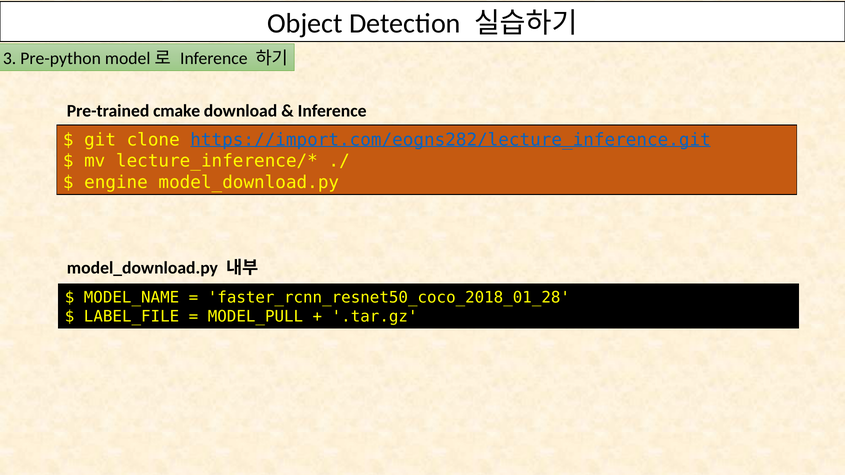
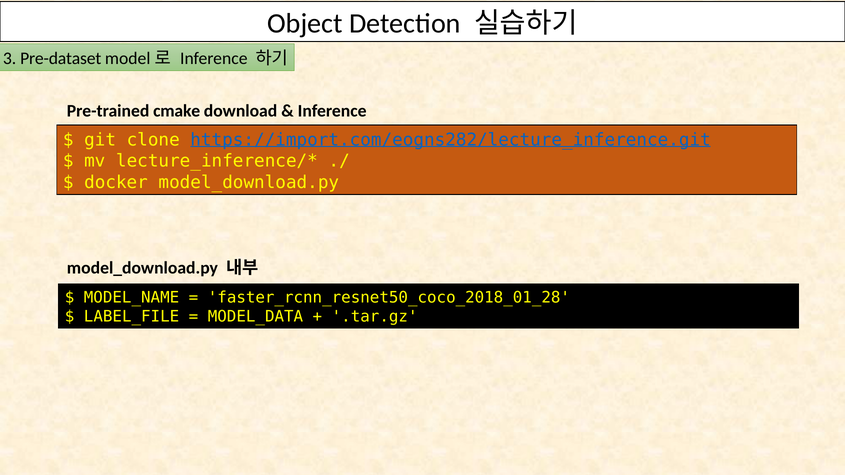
Pre-python: Pre-python -> Pre-dataset
engine: engine -> docker
MODEL_PULL: MODEL_PULL -> MODEL_DATA
